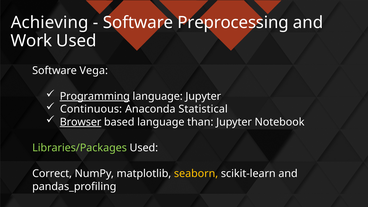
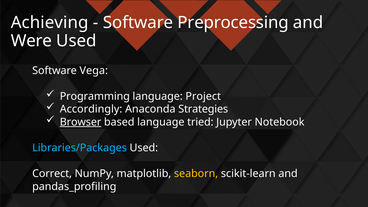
Work: Work -> Were
Programming underline: present -> none
language Jupyter: Jupyter -> Project
Continuous: Continuous -> Accordingly
Statistical: Statistical -> Strategies
than: than -> tried
Libraries/Packages colour: light green -> light blue
